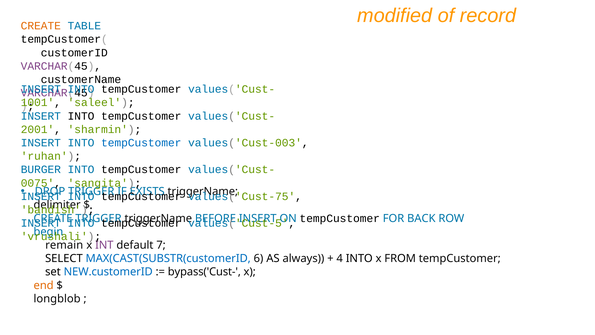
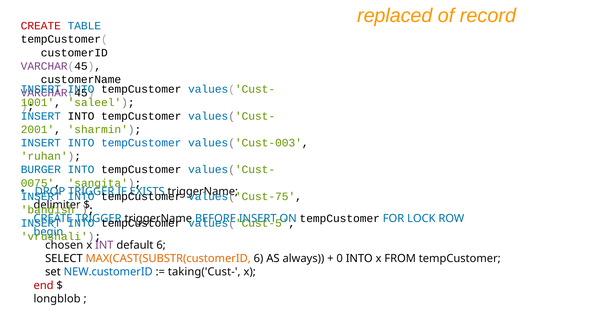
modified: modified -> replaced
CREATE at (41, 26) colour: orange -> red
BACK: BACK -> LOCK
remain: remain -> chosen
default 7: 7 -> 6
MAX(CAST(SUBSTR(customerID colour: blue -> orange
4: 4 -> 0
bypass('Cust-: bypass('Cust- -> taking('Cust-
end colour: orange -> red
